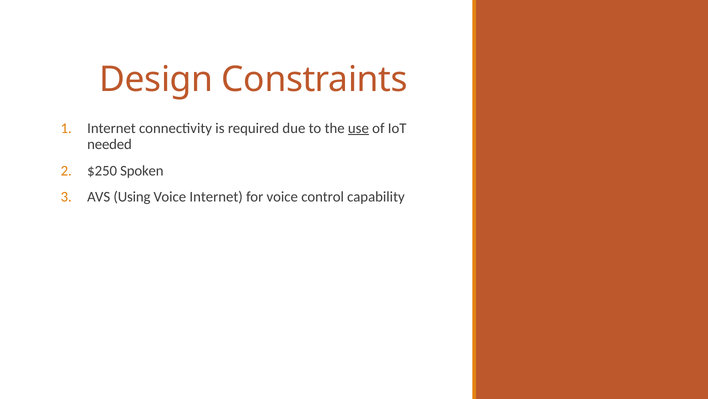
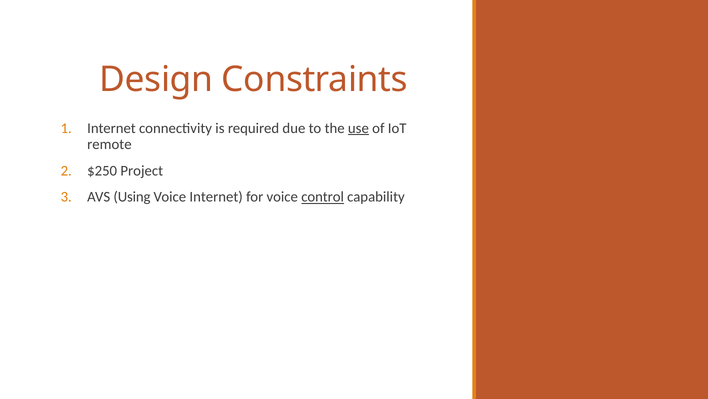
needed: needed -> remote
Spoken: Spoken -> Project
control underline: none -> present
